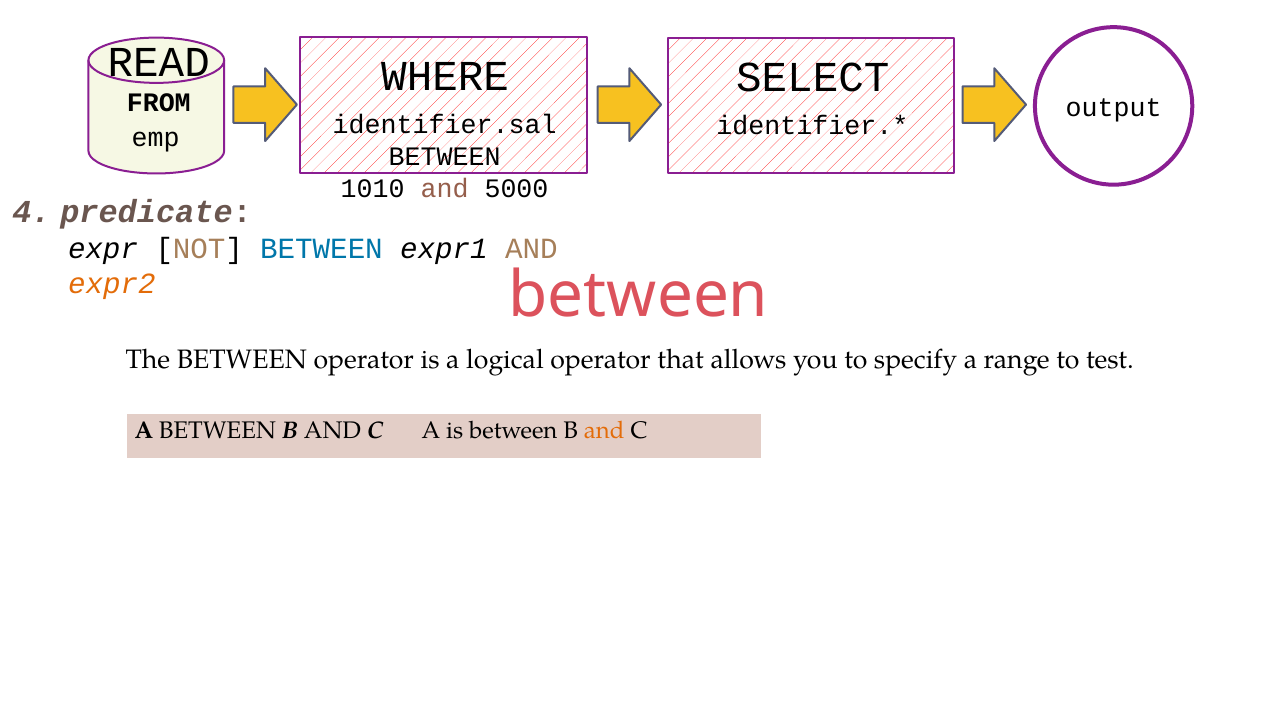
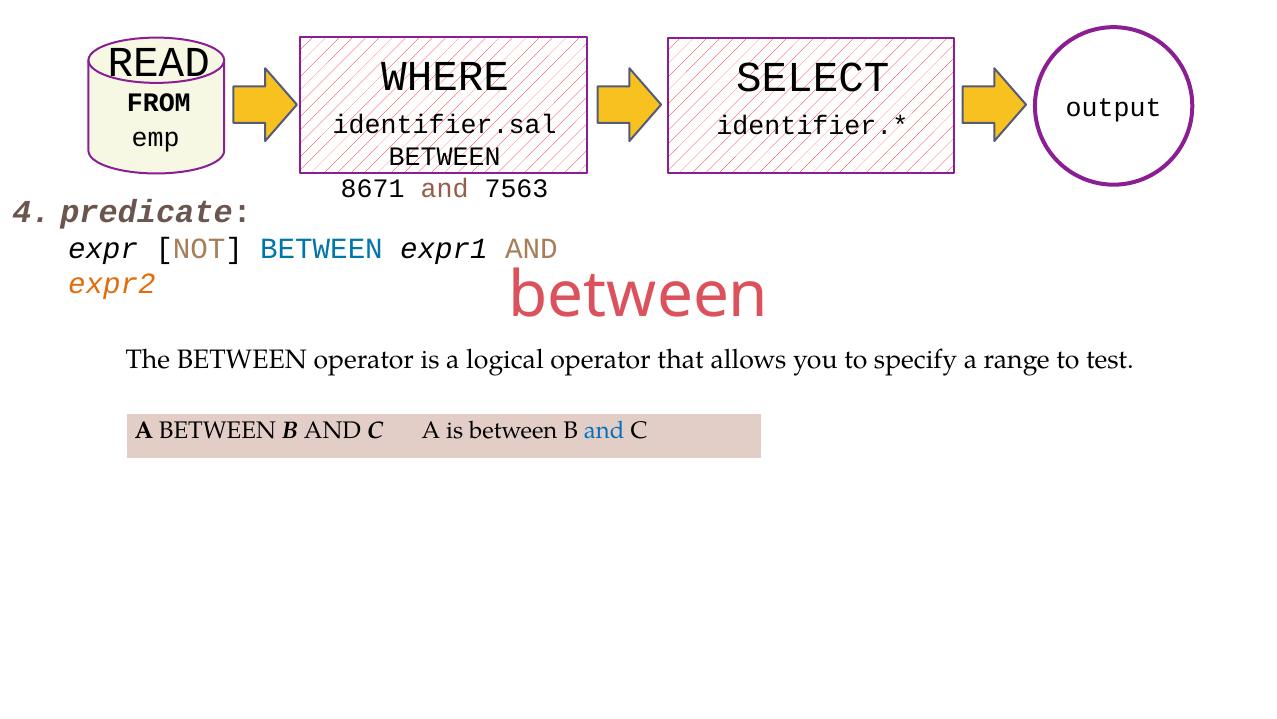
1010: 1010 -> 8671
5000: 5000 -> 7563
and at (604, 431) colour: orange -> blue
